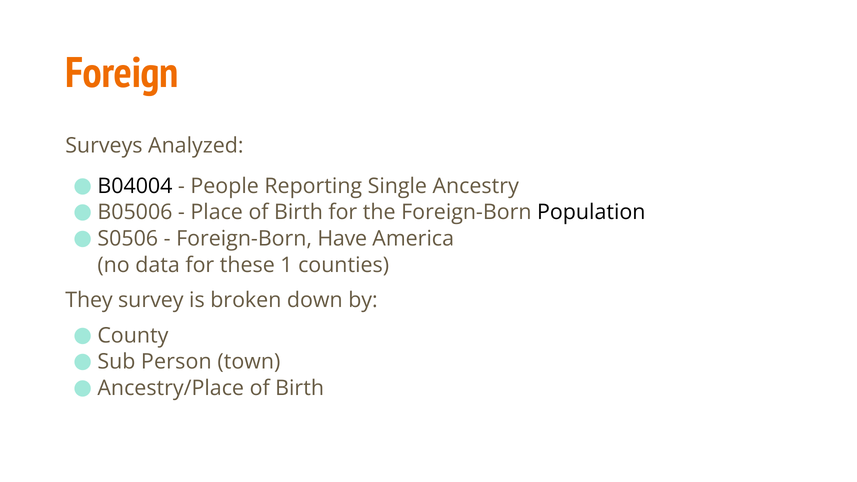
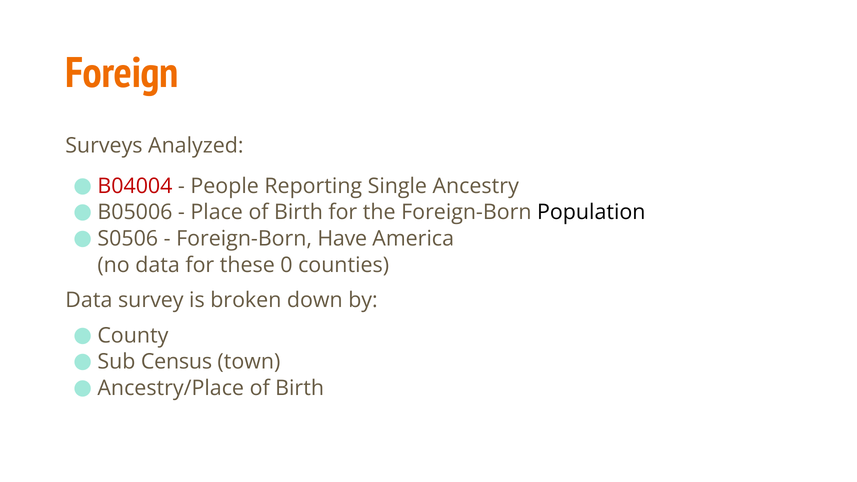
B04004 colour: black -> red
1: 1 -> 0
They at (89, 300): They -> Data
Person: Person -> Census
